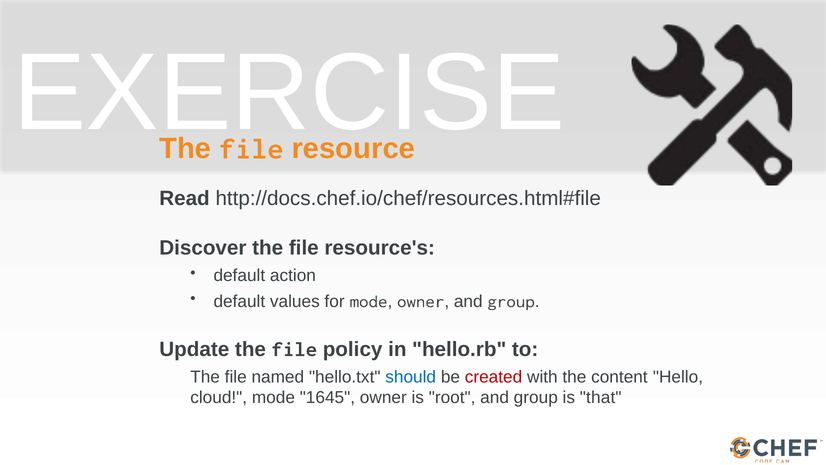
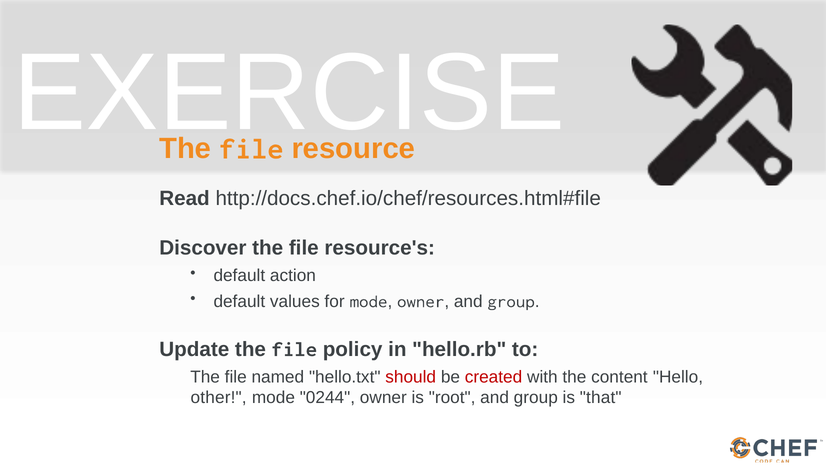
should colour: blue -> red
cloud: cloud -> other
1645: 1645 -> 0244
